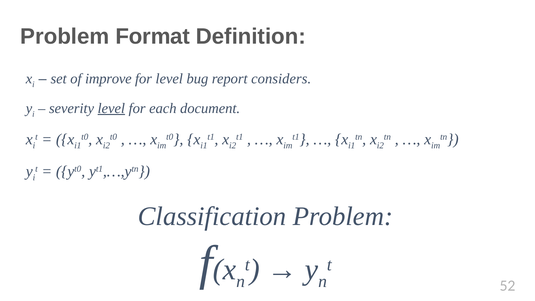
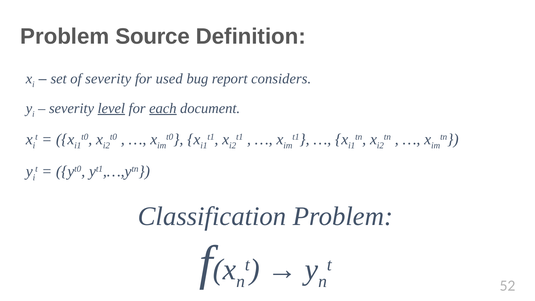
Format: Format -> Source
of improve: improve -> severity
for level: level -> used
each underline: none -> present
